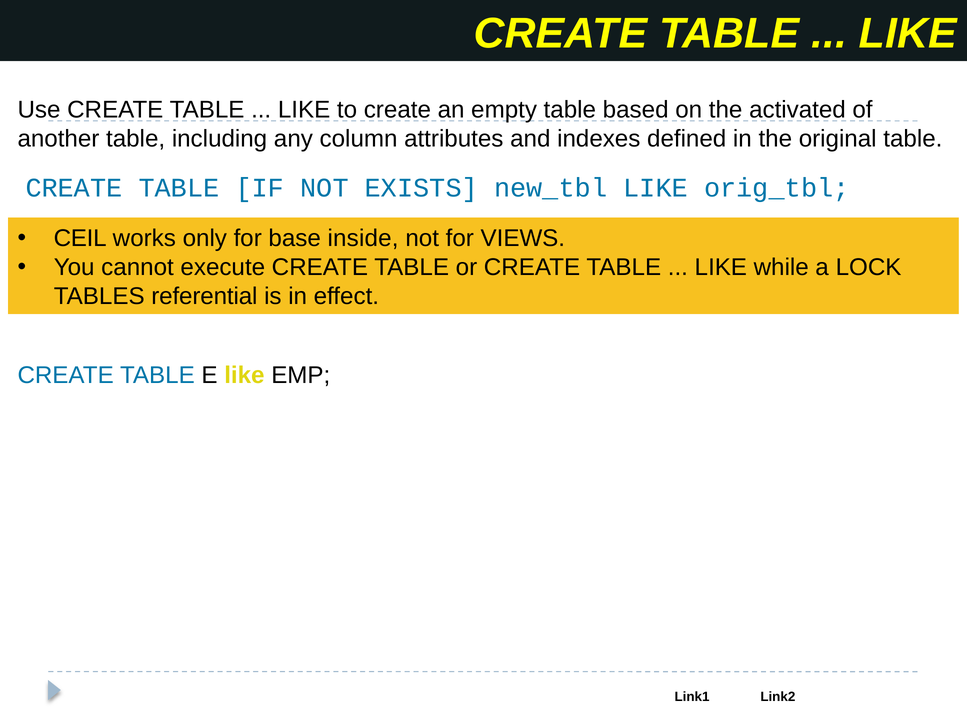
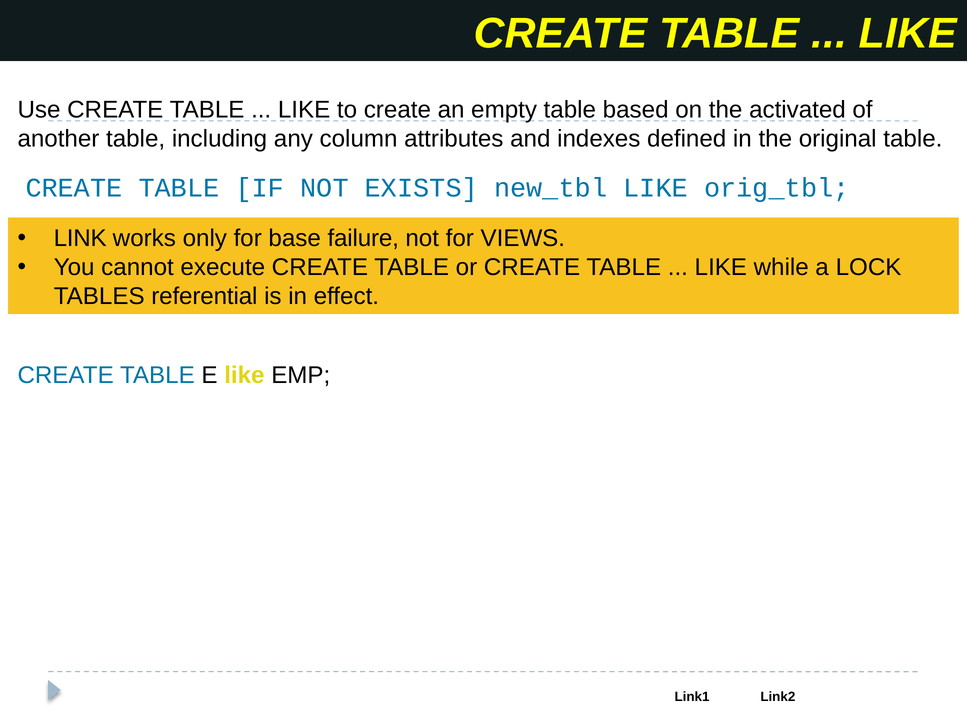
CEIL: CEIL -> LINK
inside: inside -> failure
